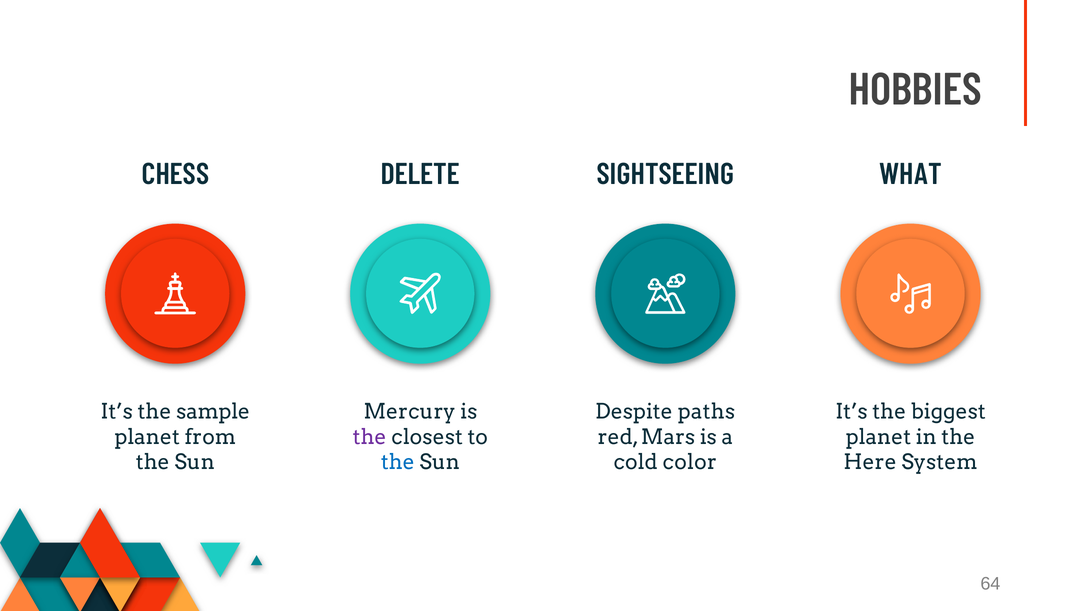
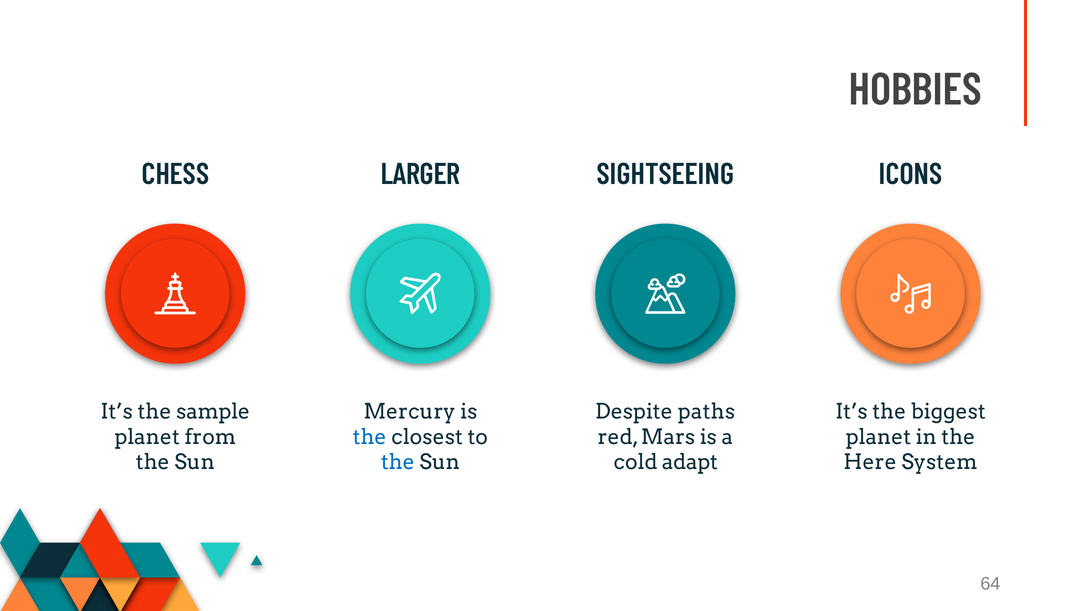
DELETE: DELETE -> LARGER
WHAT: WHAT -> ICONS
the at (370, 437) colour: purple -> blue
color: color -> adapt
